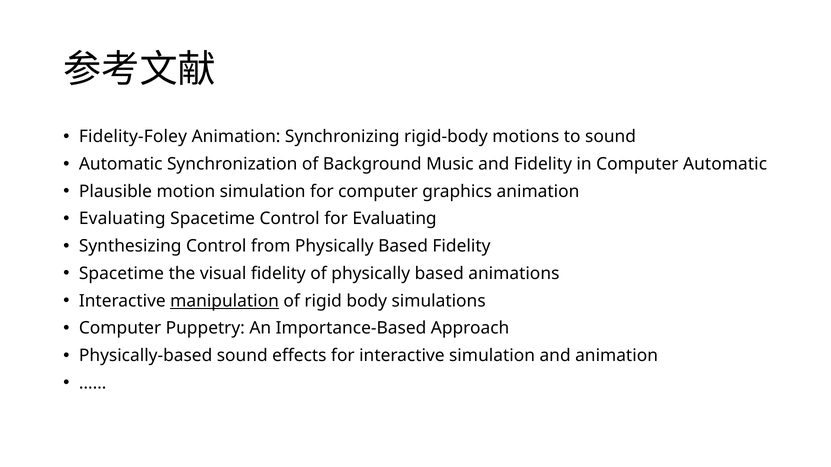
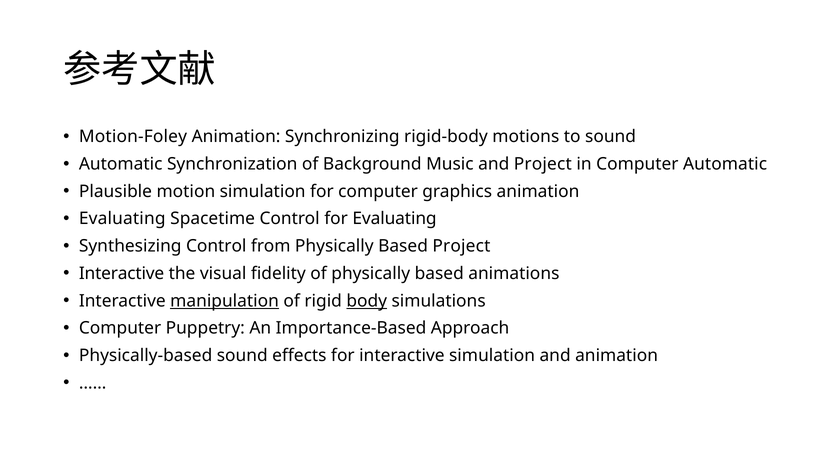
Fidelity-Foley: Fidelity-Foley -> Motion-Foley
and Fidelity: Fidelity -> Project
Based Fidelity: Fidelity -> Project
Spacetime at (121, 274): Spacetime -> Interactive
body underline: none -> present
